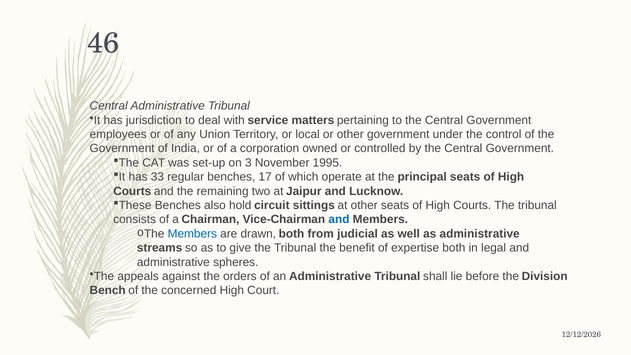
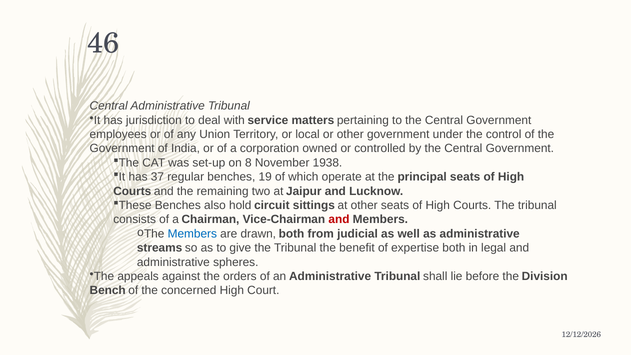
3: 3 -> 8
1995: 1995 -> 1938
33: 33 -> 37
17: 17 -> 19
and at (339, 220) colour: blue -> red
